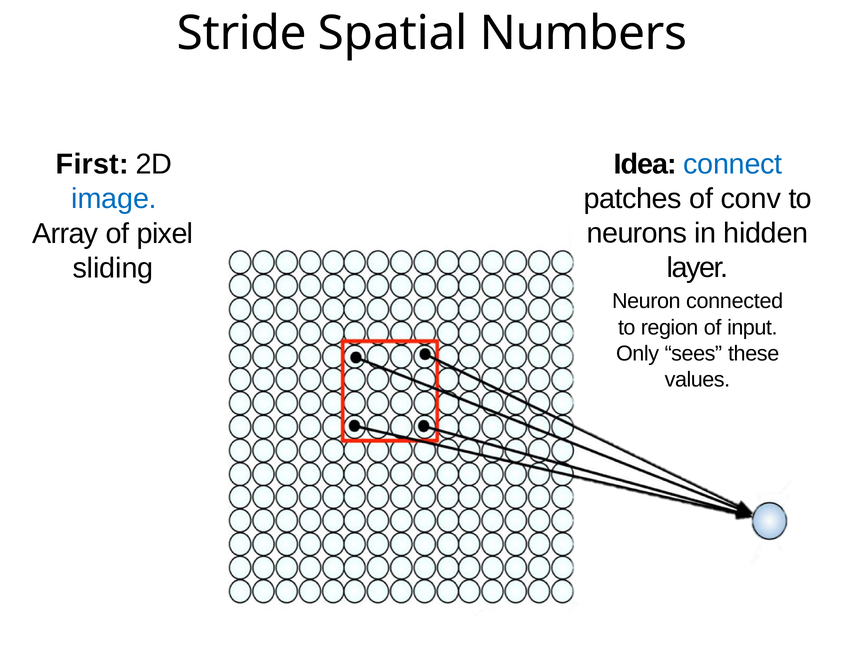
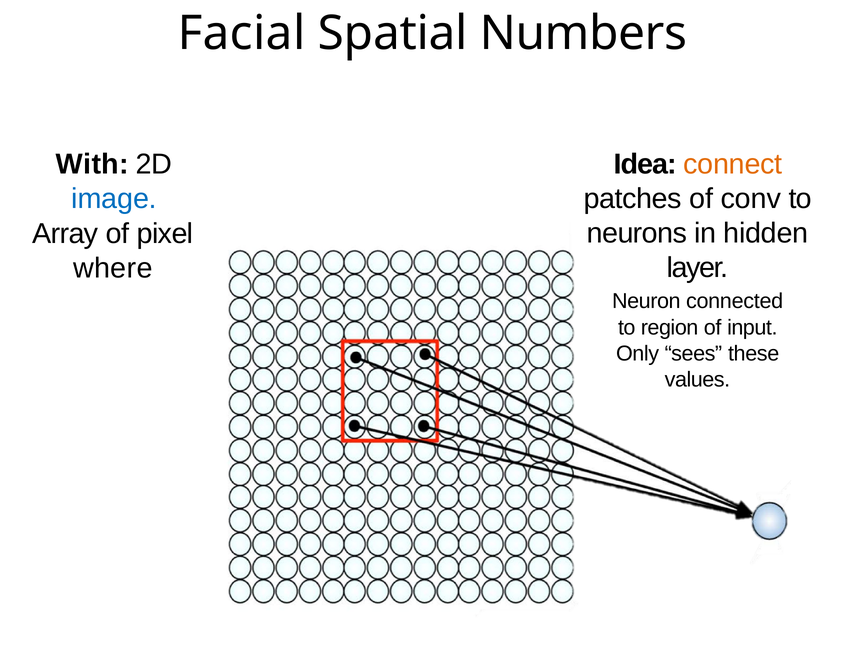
Stride: Stride -> Facial
First: First -> With
connect colour: blue -> orange
sliding: sliding -> where
